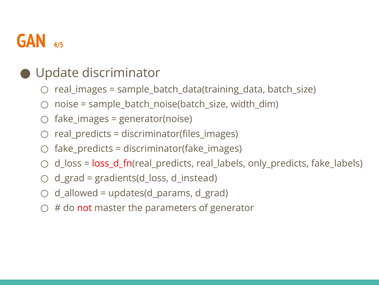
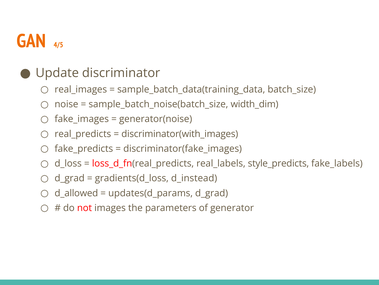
discriminator(files_images: discriminator(files_images -> discriminator(with_images
only_predicts: only_predicts -> style_predicts
master: master -> images
